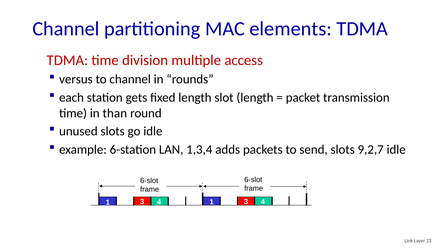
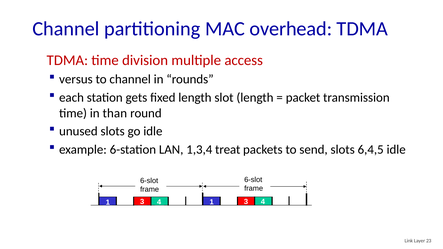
elements: elements -> overhead
adds: adds -> treat
9,2,7: 9,2,7 -> 6,4,5
